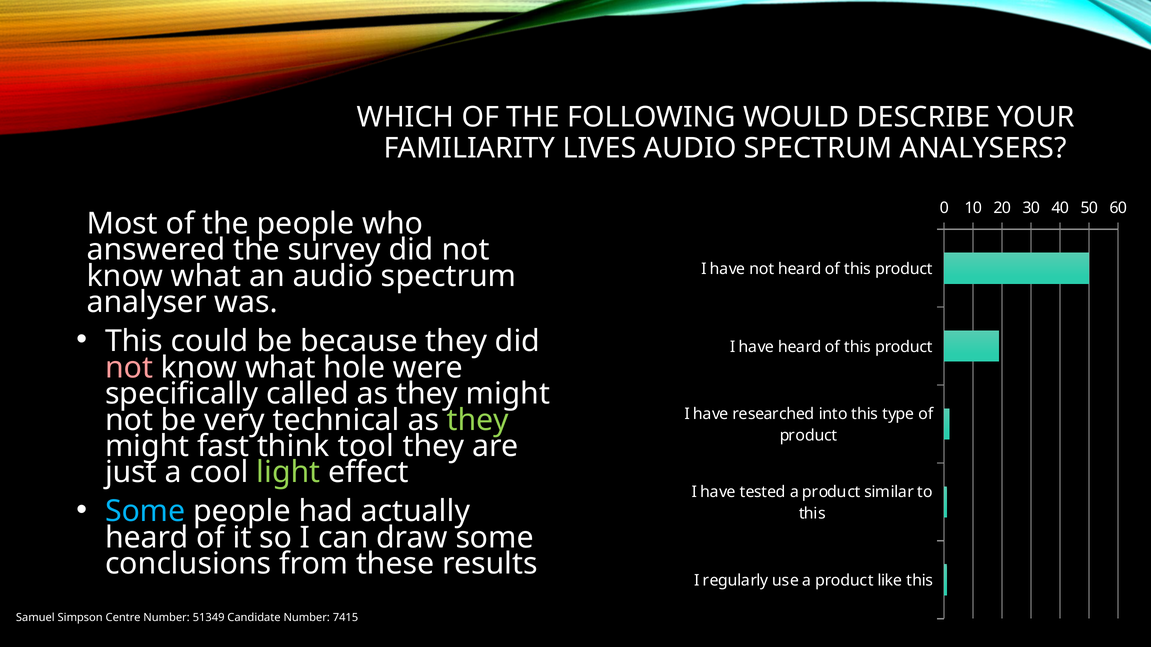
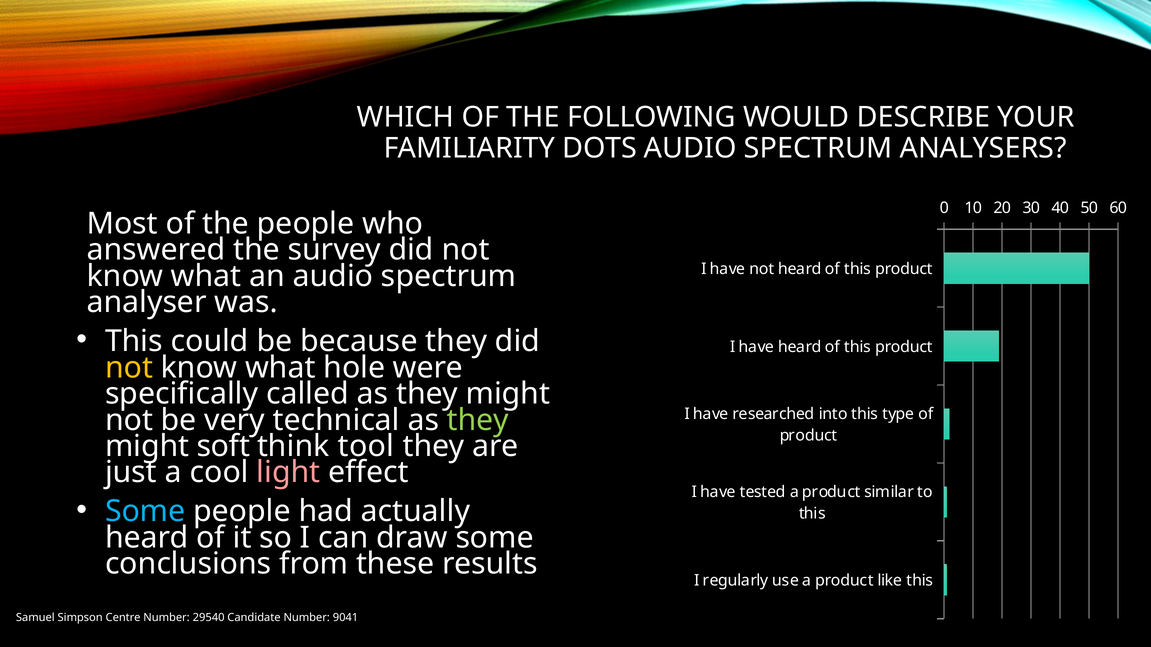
LIVES: LIVES -> DOTS
not at (129, 368) colour: pink -> yellow
fast: fast -> soft
light colour: light green -> pink
51349: 51349 -> 29540
7415: 7415 -> 9041
